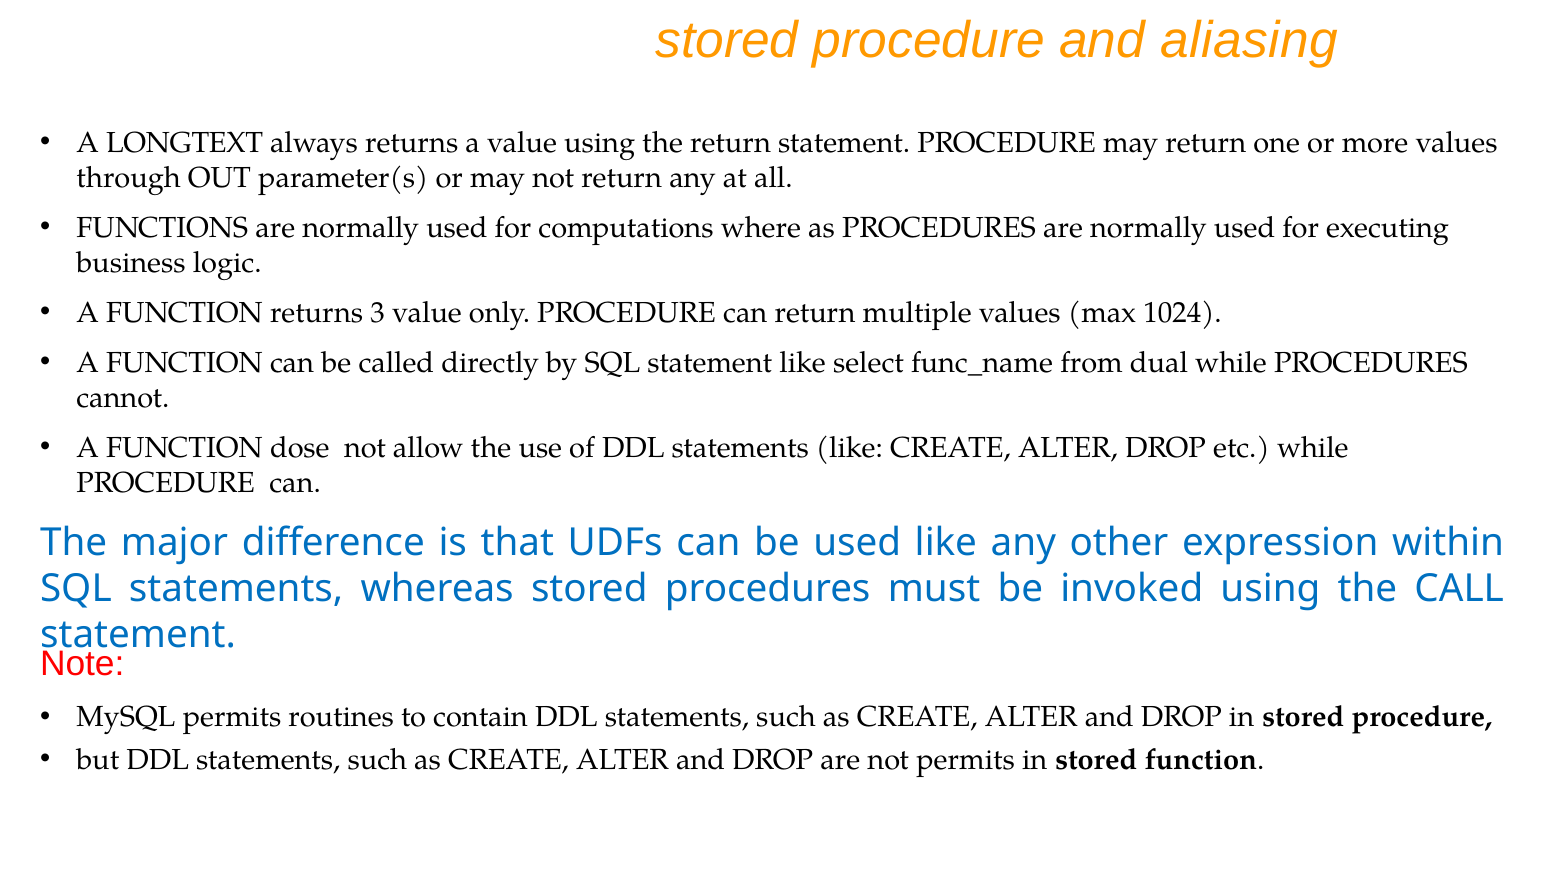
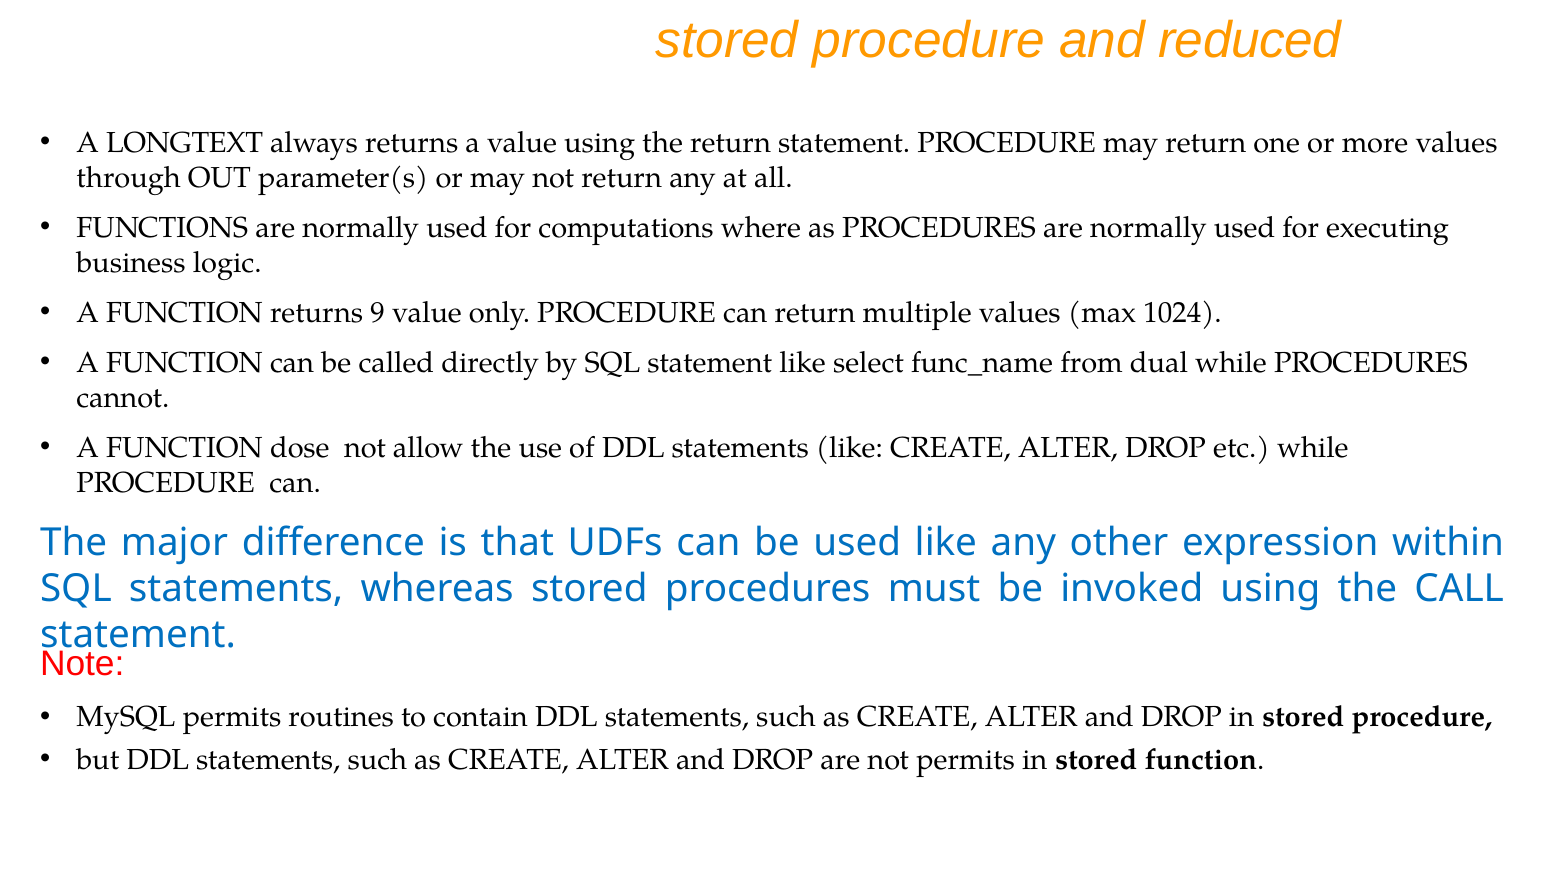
aliasing: aliasing -> reduced
3: 3 -> 9
